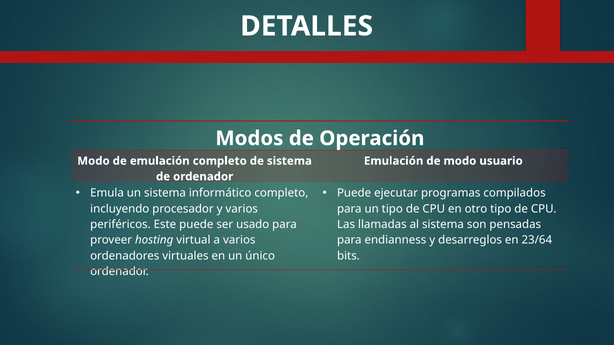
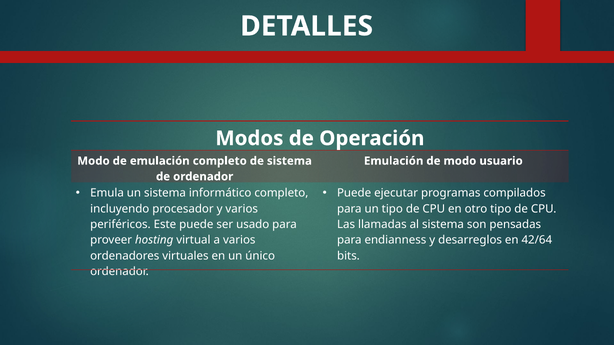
23/64: 23/64 -> 42/64
